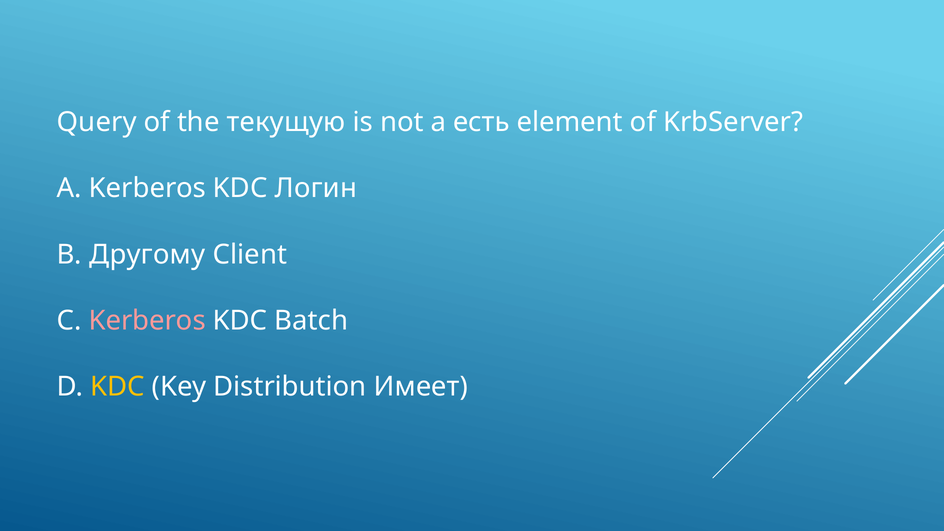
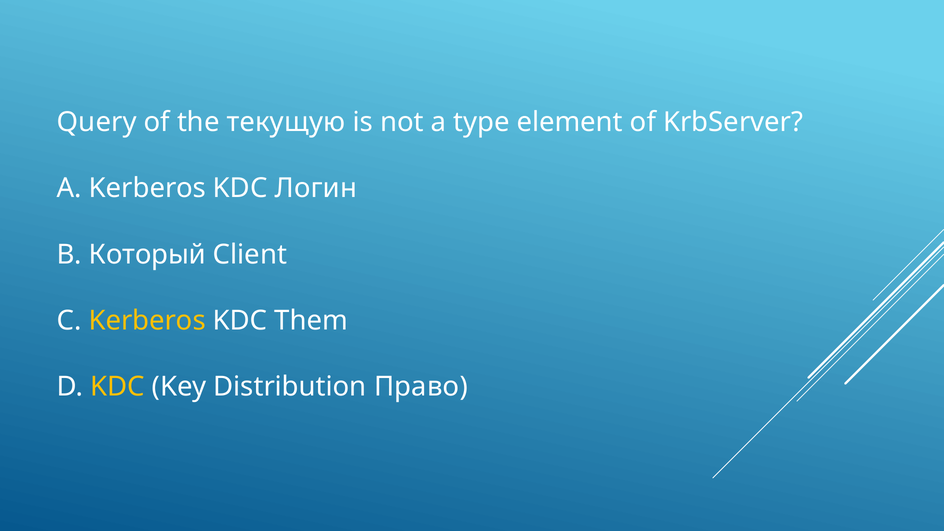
есть: есть -> type
Другому: Другому -> Который
Kerberos at (147, 321) colour: pink -> yellow
Batch: Batch -> Them
Имеет: Имеет -> Право
